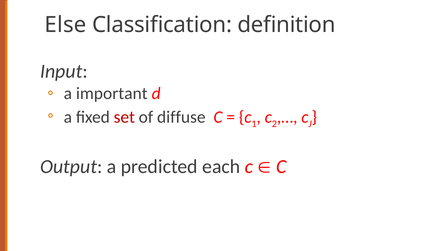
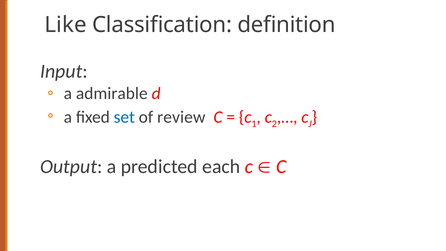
Else: Else -> Like
important: important -> admirable
set colour: red -> blue
diffuse: diffuse -> review
